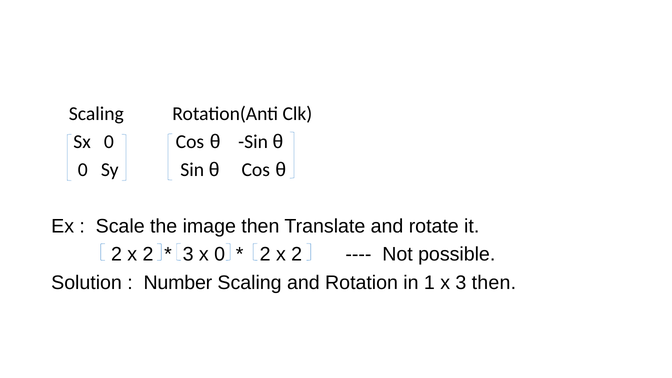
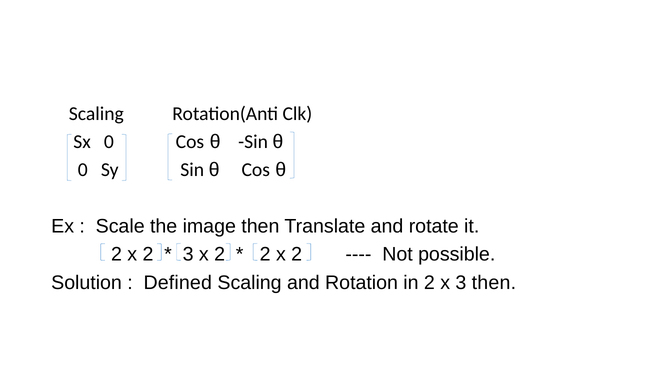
3 x 0: 0 -> 2
Number: Number -> Defined
in 1: 1 -> 2
